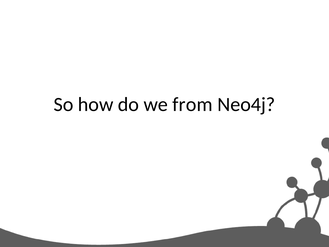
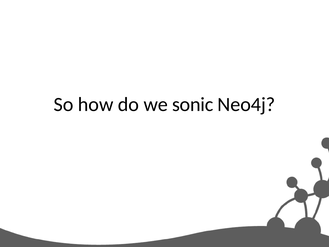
from: from -> sonic
